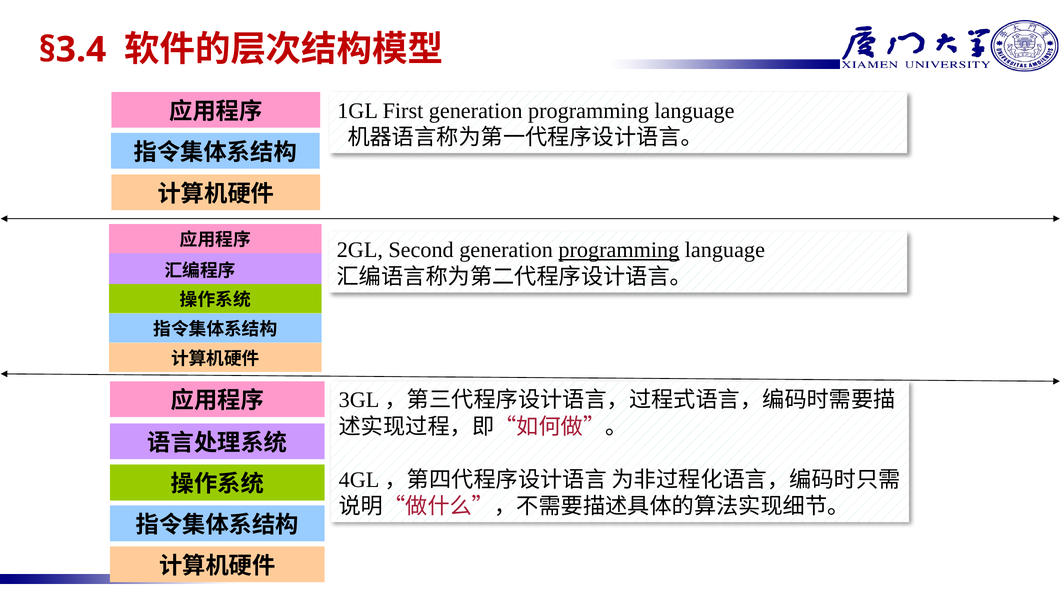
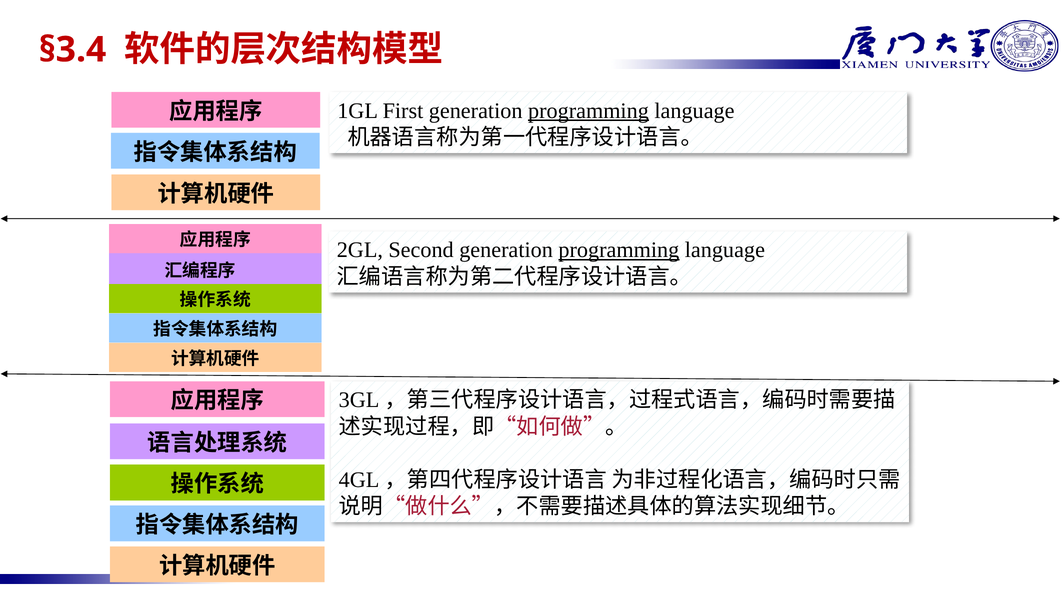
programming at (588, 111) underline: none -> present
